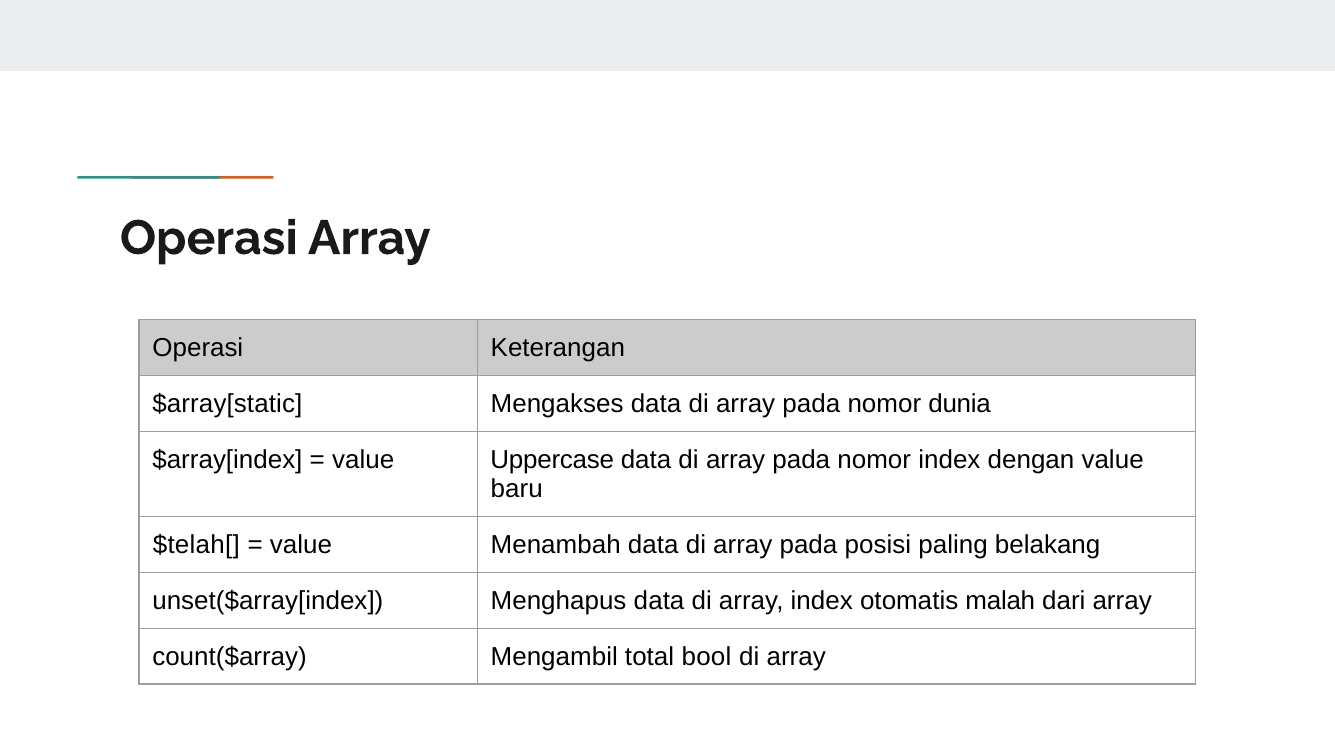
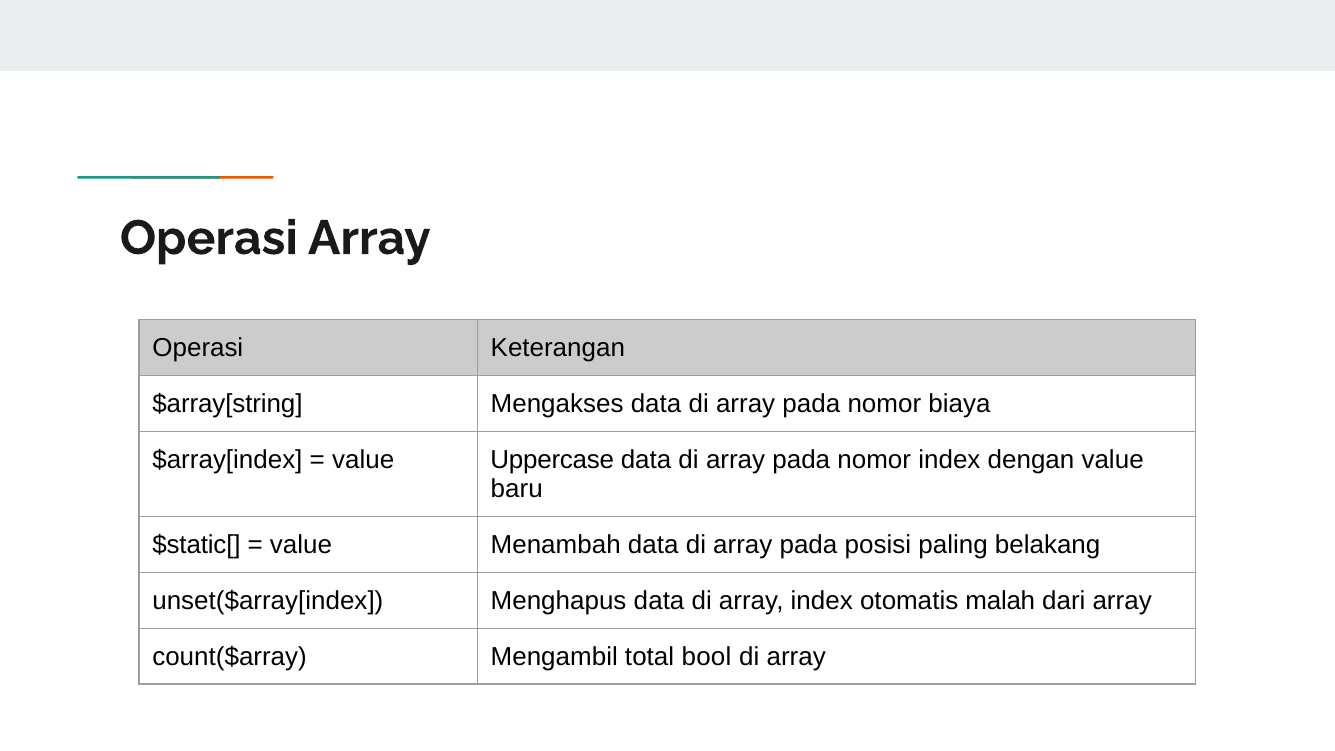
$array[static: $array[static -> $array[string
dunia: dunia -> biaya
$telah[: $telah[ -> $static[
